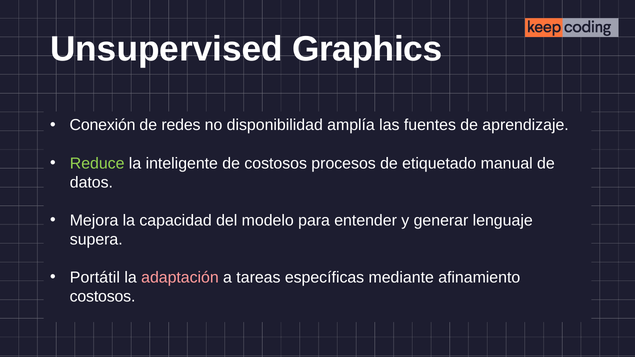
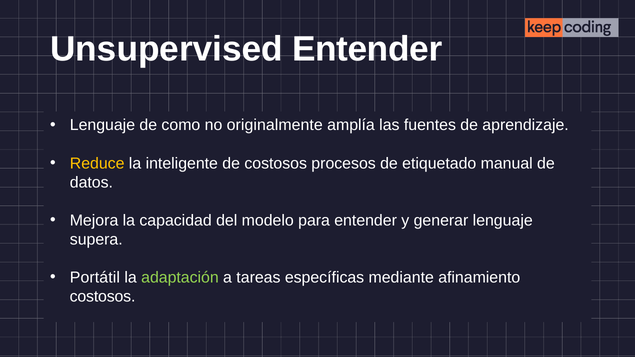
Unsupervised Graphics: Graphics -> Entender
Conexión at (103, 125): Conexión -> Lenguaje
redes: redes -> como
disponibilidad: disponibilidad -> originalmente
Reduce colour: light green -> yellow
adaptación colour: pink -> light green
